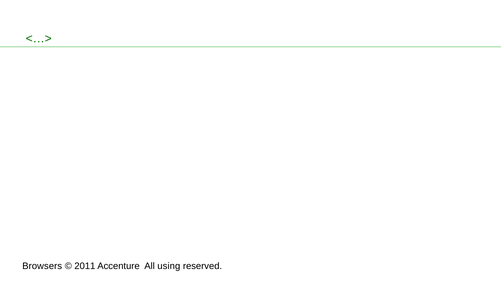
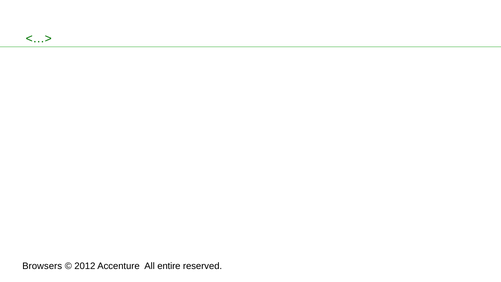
2011: 2011 -> 2012
using: using -> entire
